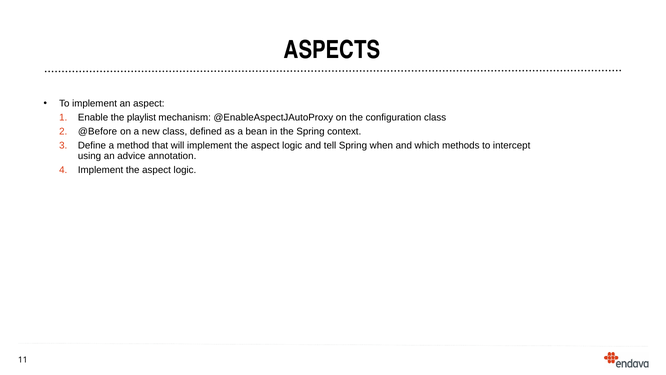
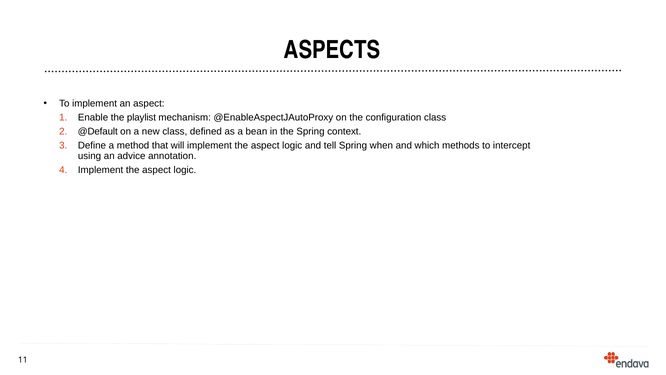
@Before: @Before -> @Default
